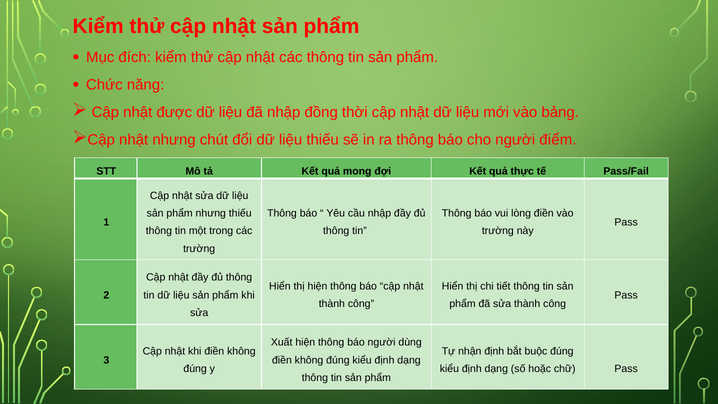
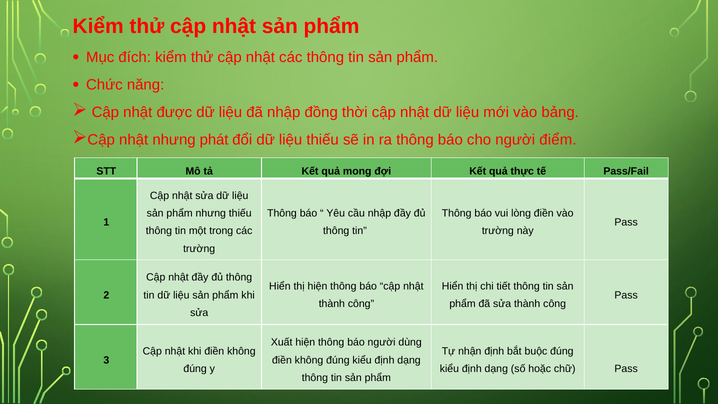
chút: chút -> phát
